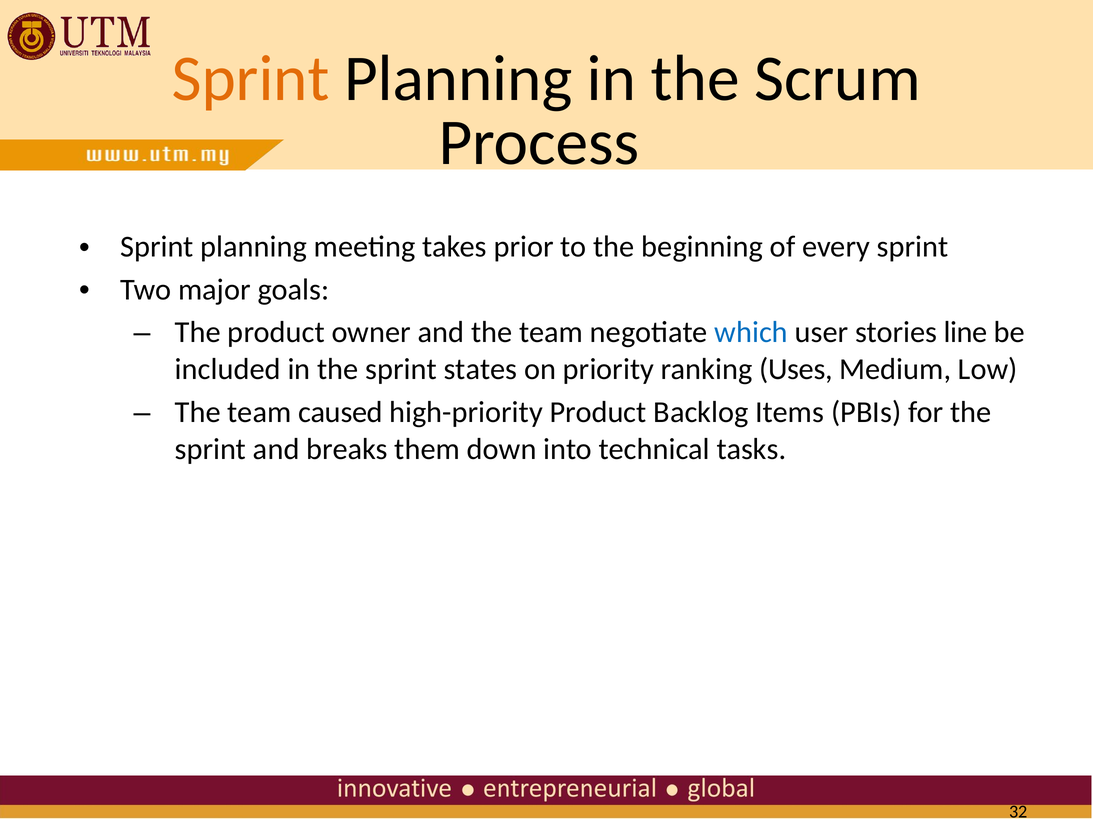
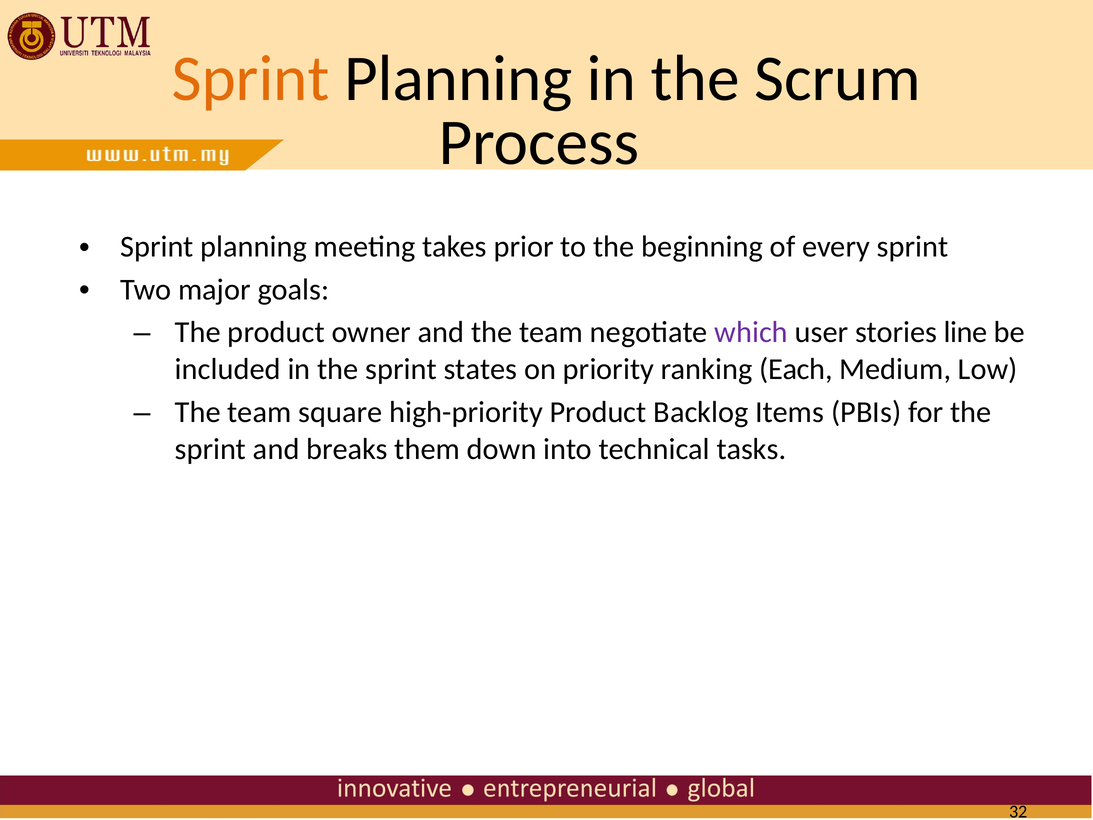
which colour: blue -> purple
Uses: Uses -> Each
caused: caused -> square
